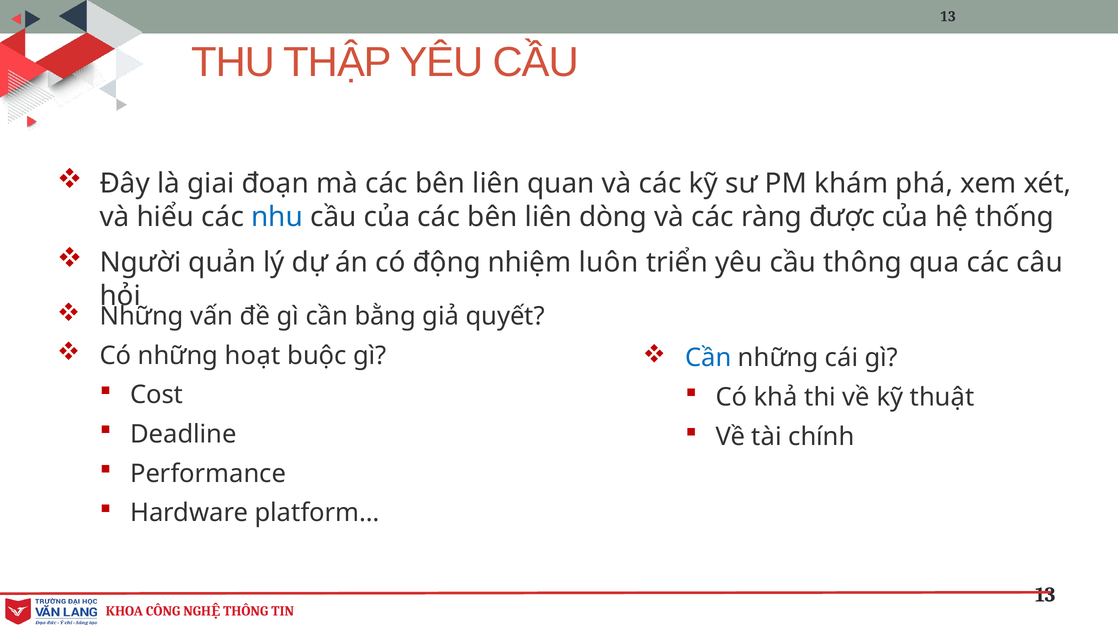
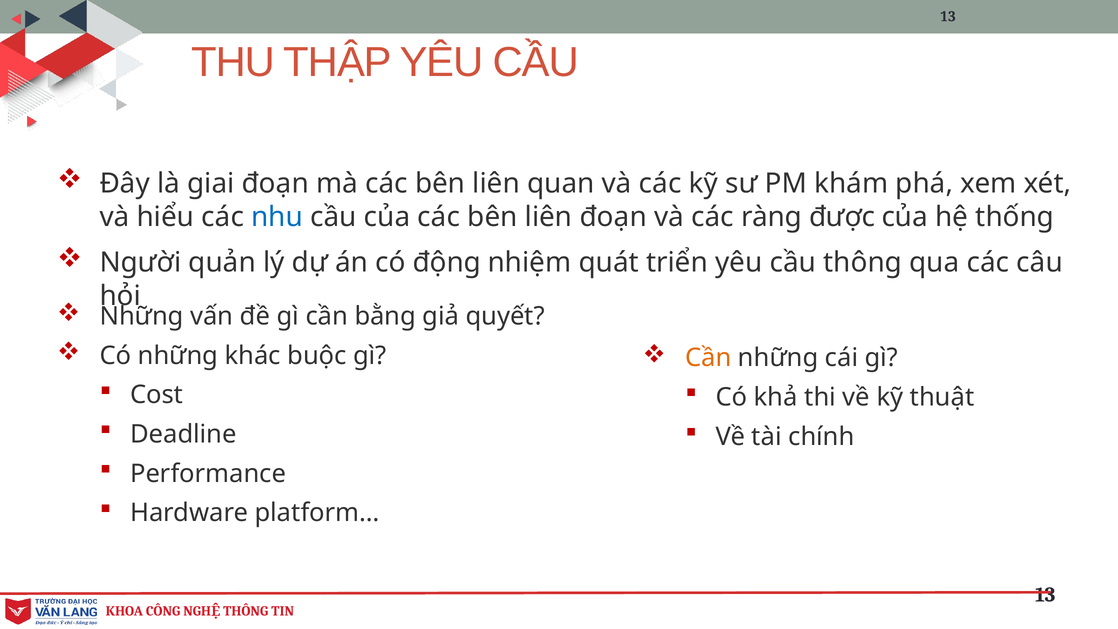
liên dòng: dòng -> đoạn
luôn: luôn -> quát
hoạt: hoạt -> khác
Cần at (708, 358) colour: blue -> orange
